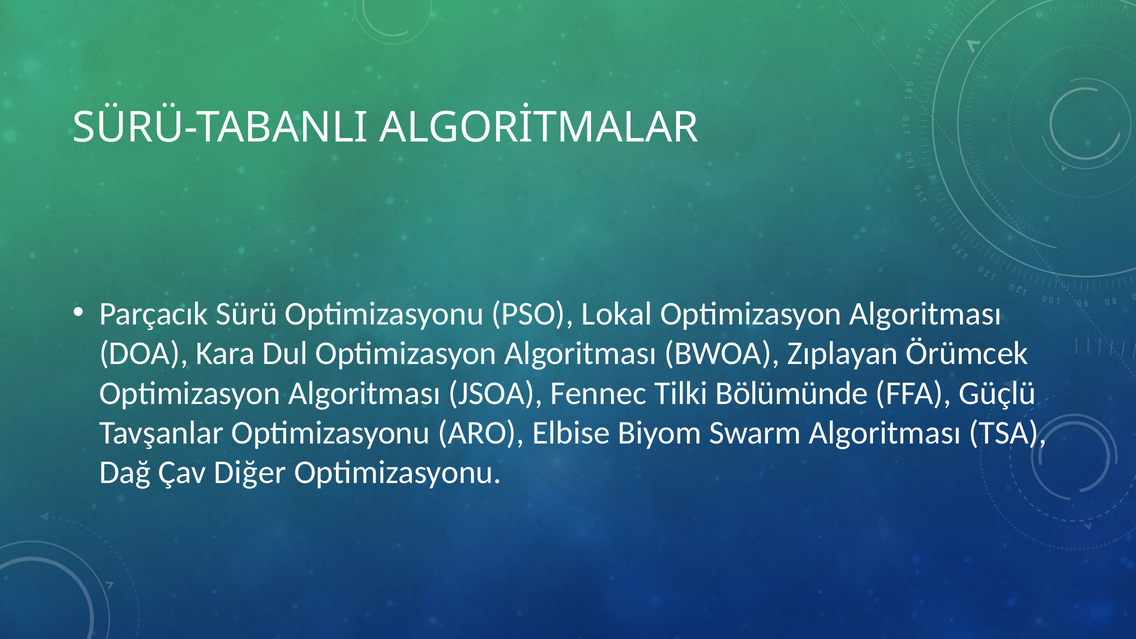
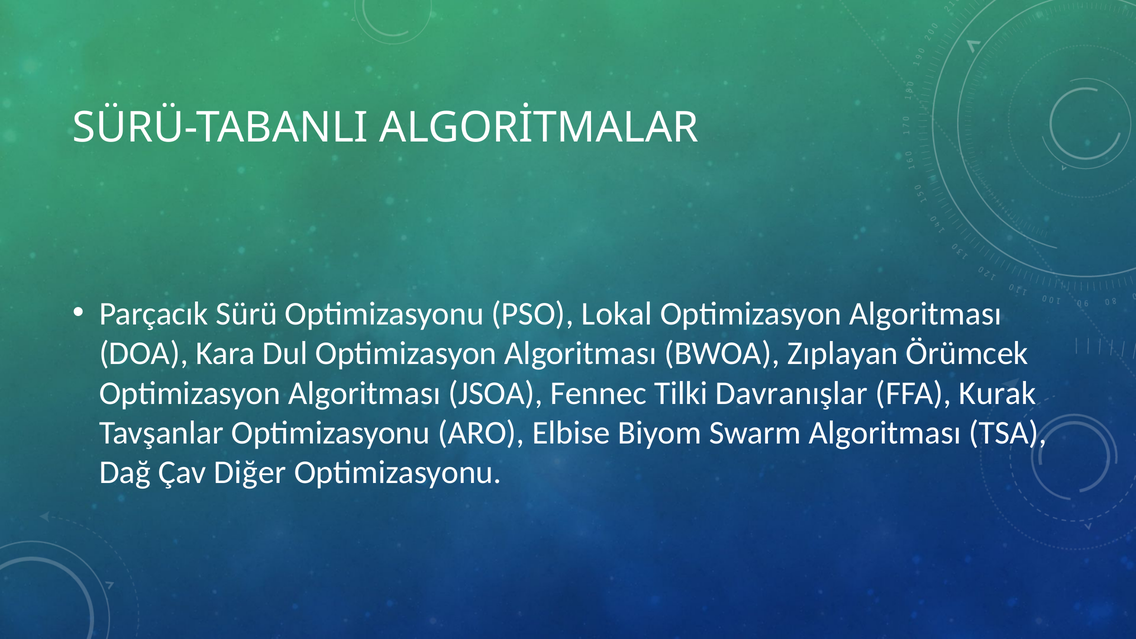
Bölümünde: Bölümünde -> Davranışlar
Güçlü: Güçlü -> Kurak
